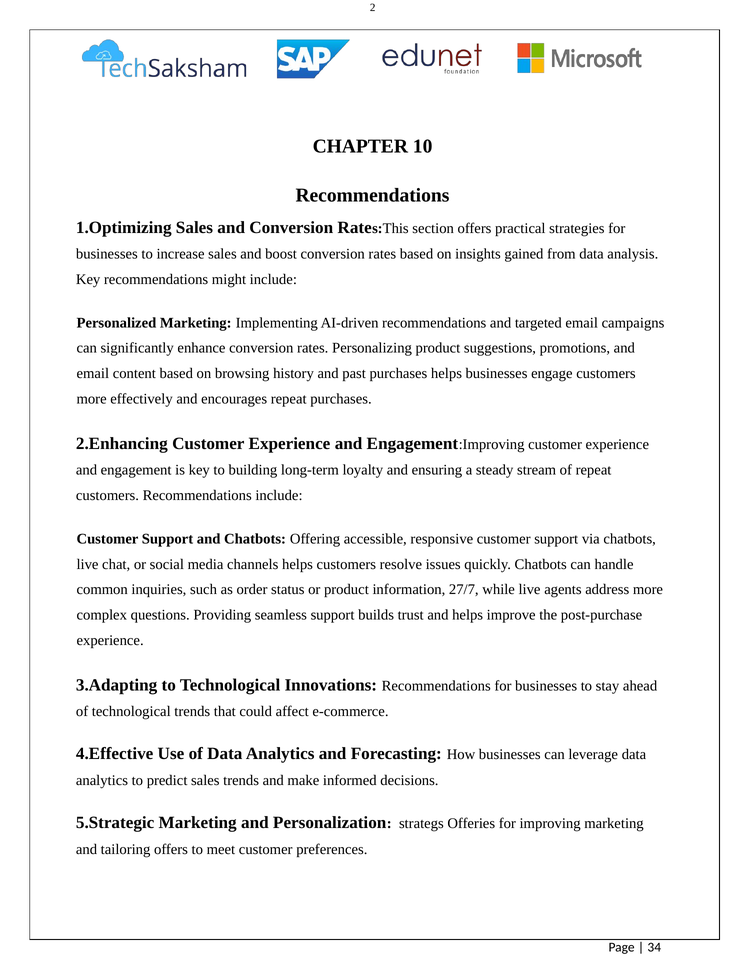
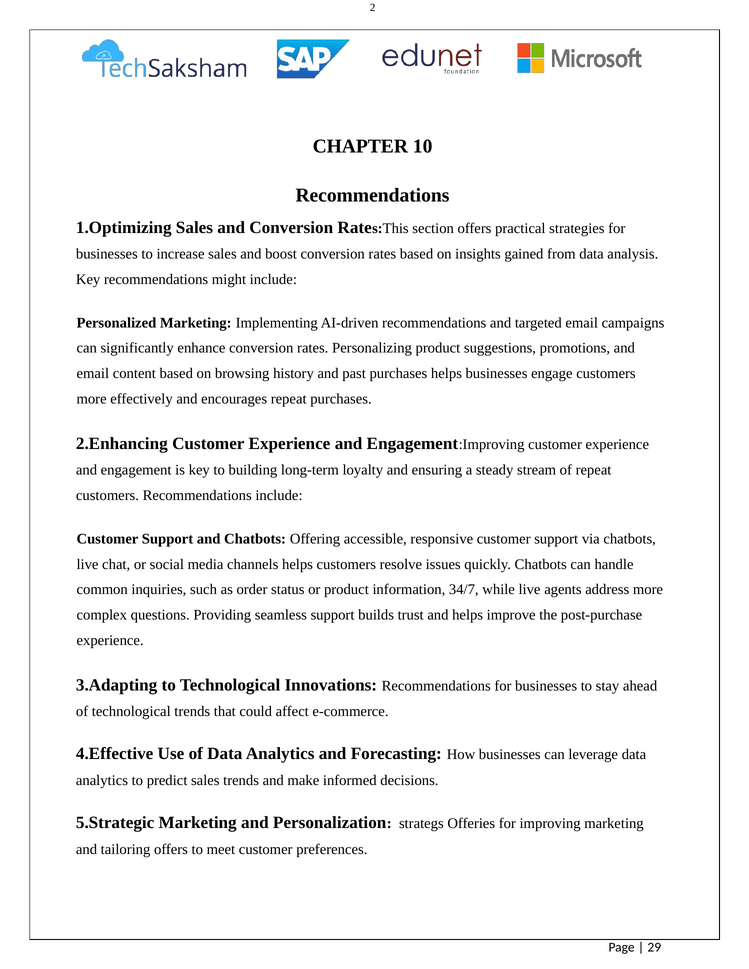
27/7: 27/7 -> 34/7
34: 34 -> 29
